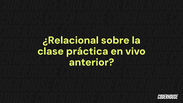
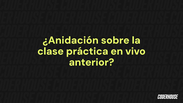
¿Relacional: ¿Relacional -> ¿Anidación
